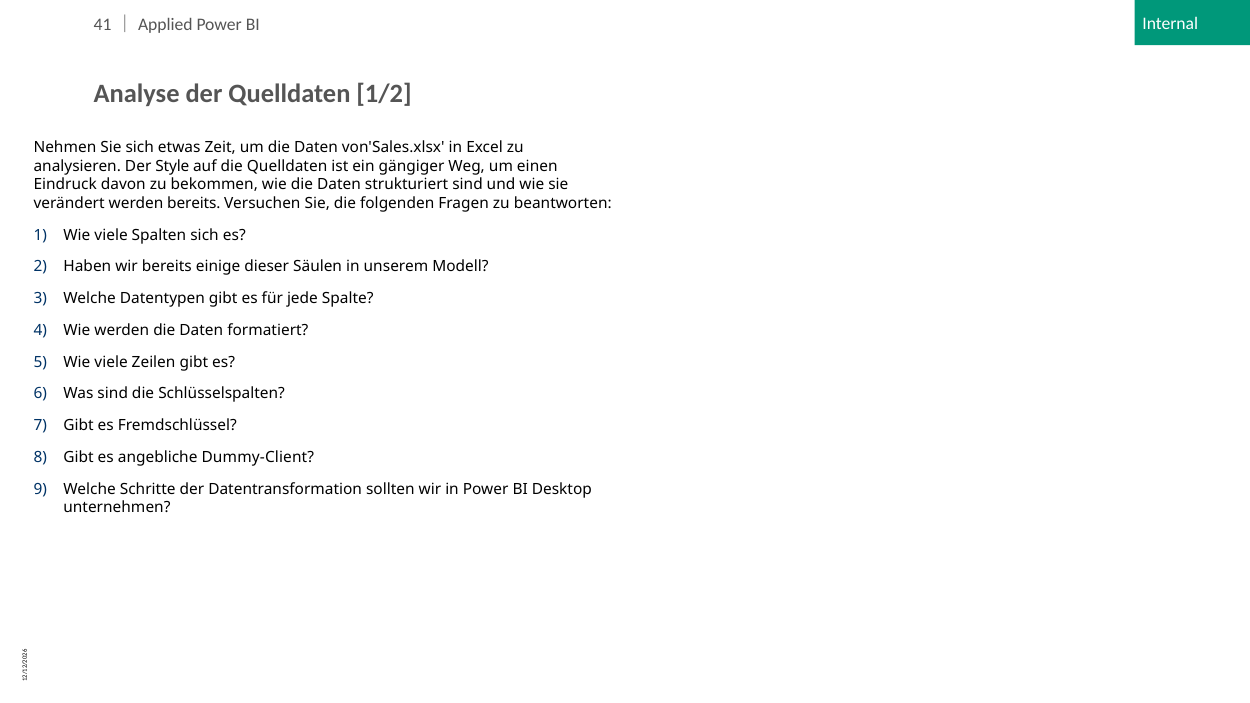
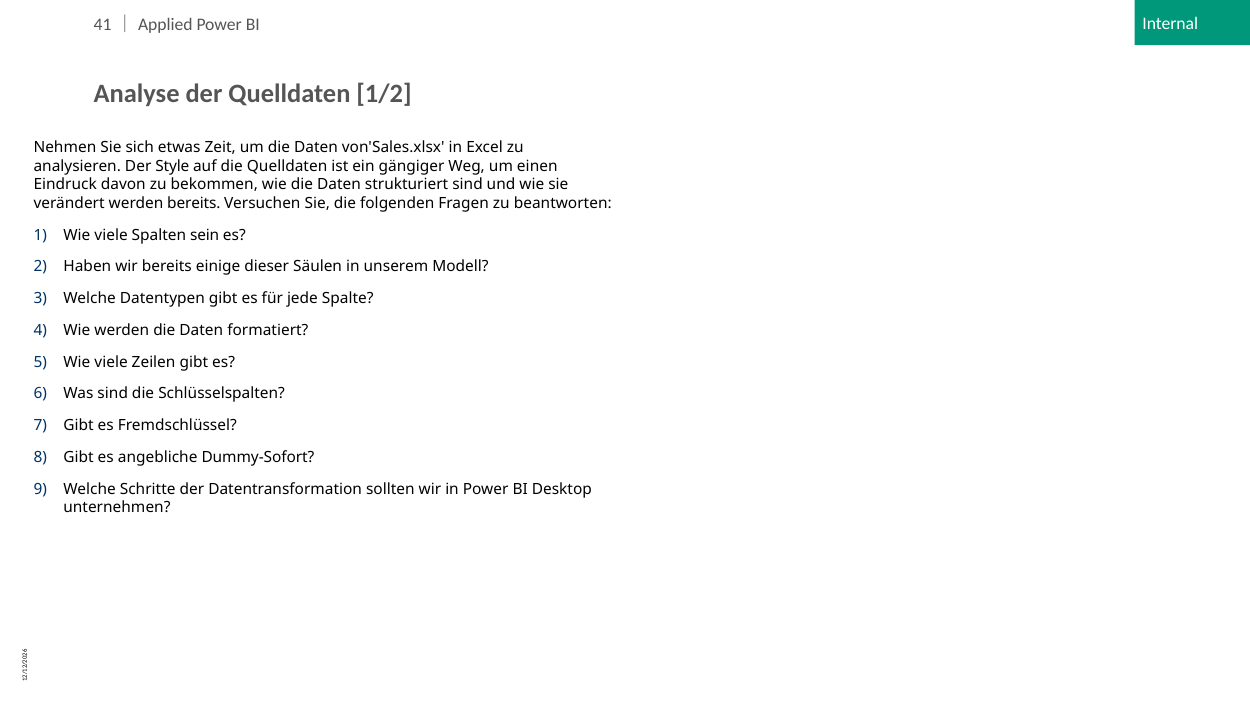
Spalten sich: sich -> sein
Dummy-Client: Dummy-Client -> Dummy-Sofort
